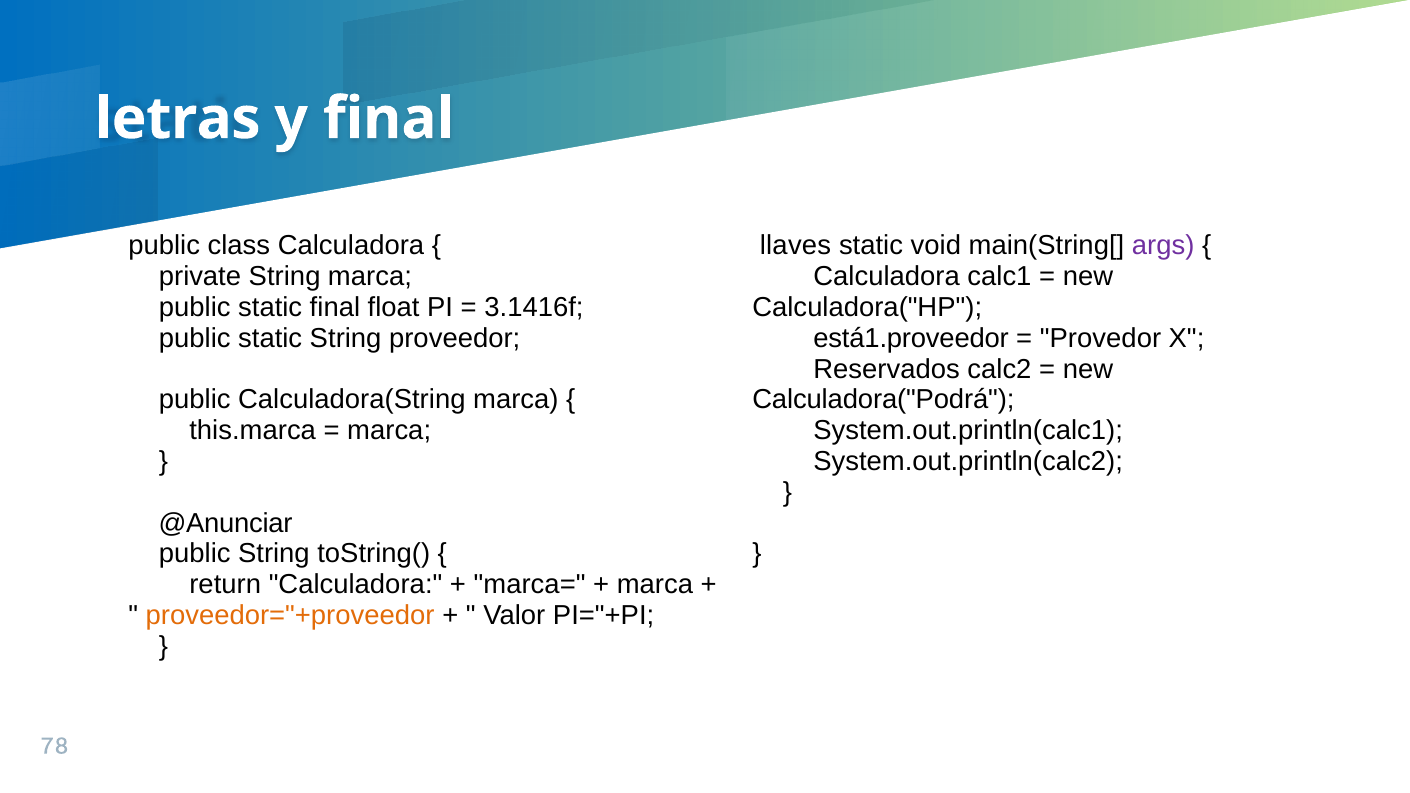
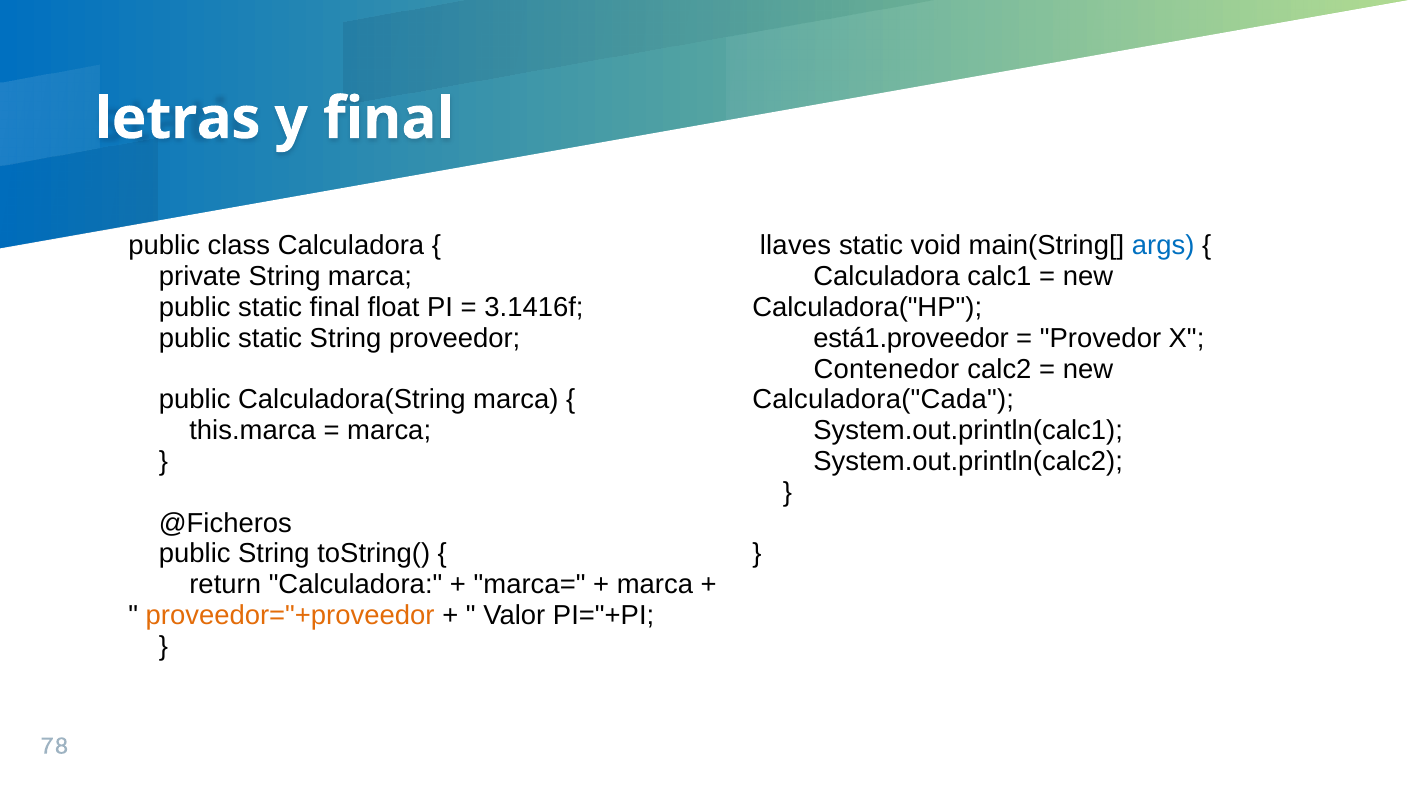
args colour: purple -> blue
Reservados: Reservados -> Contenedor
Calculadora("Podrá: Calculadora("Podrá -> Calculadora("Cada
@Anunciar: @Anunciar -> @Ficheros
